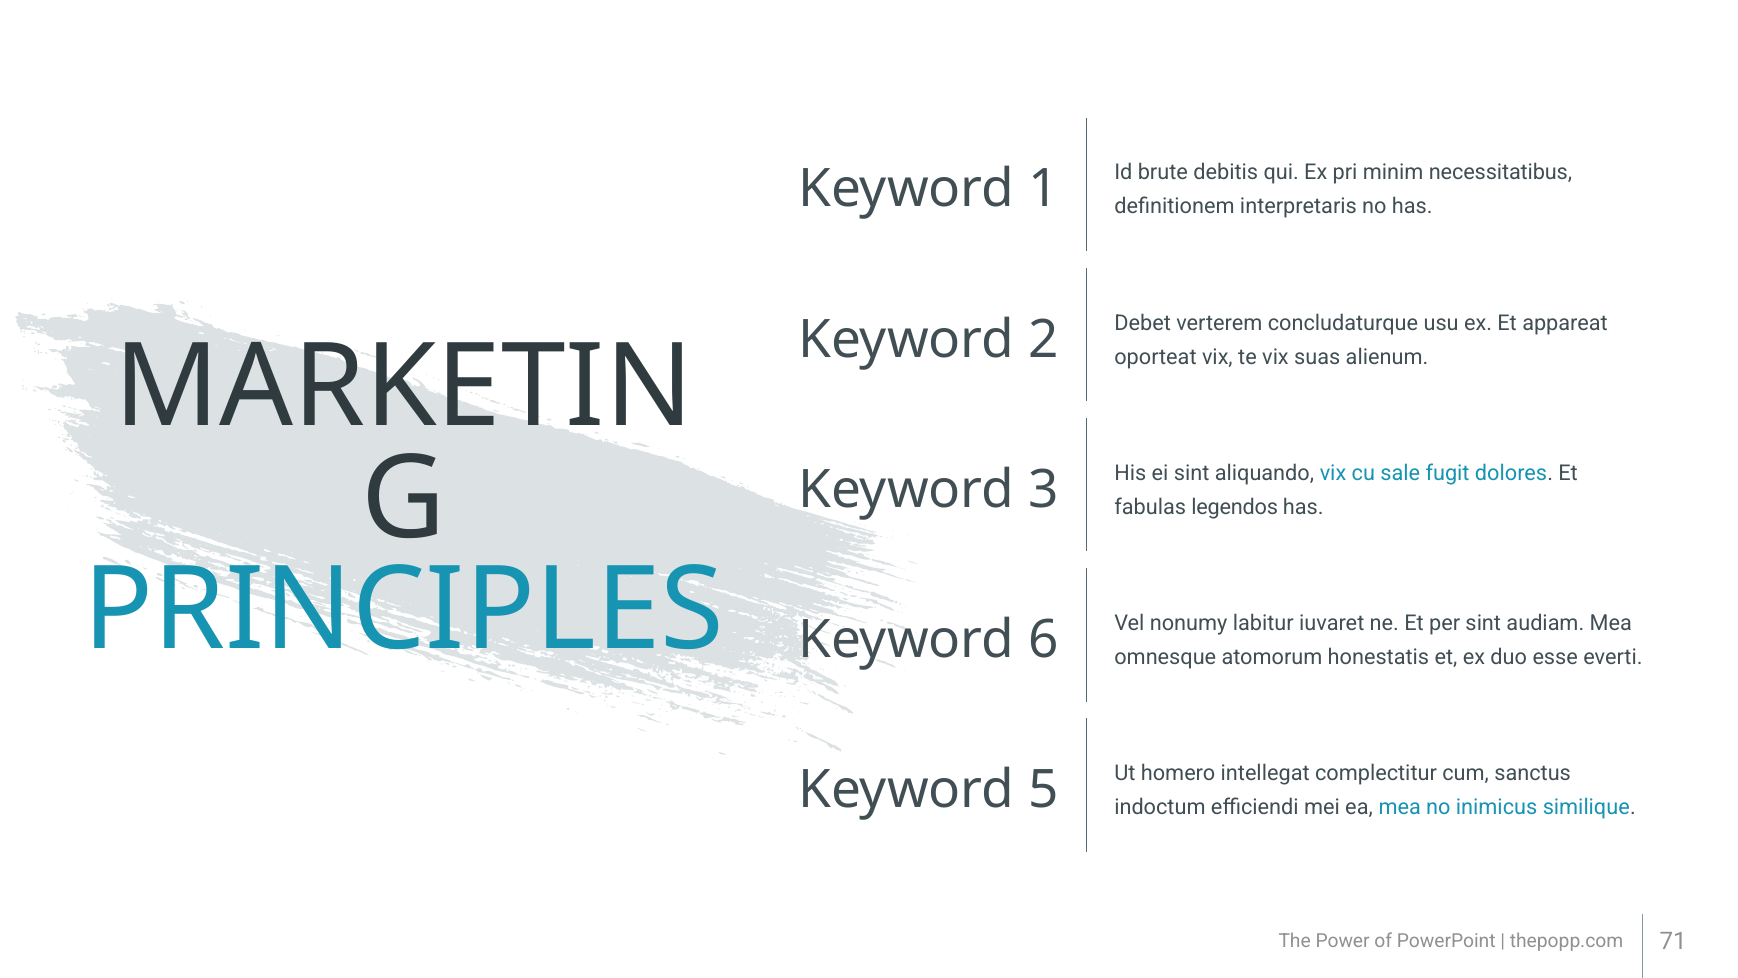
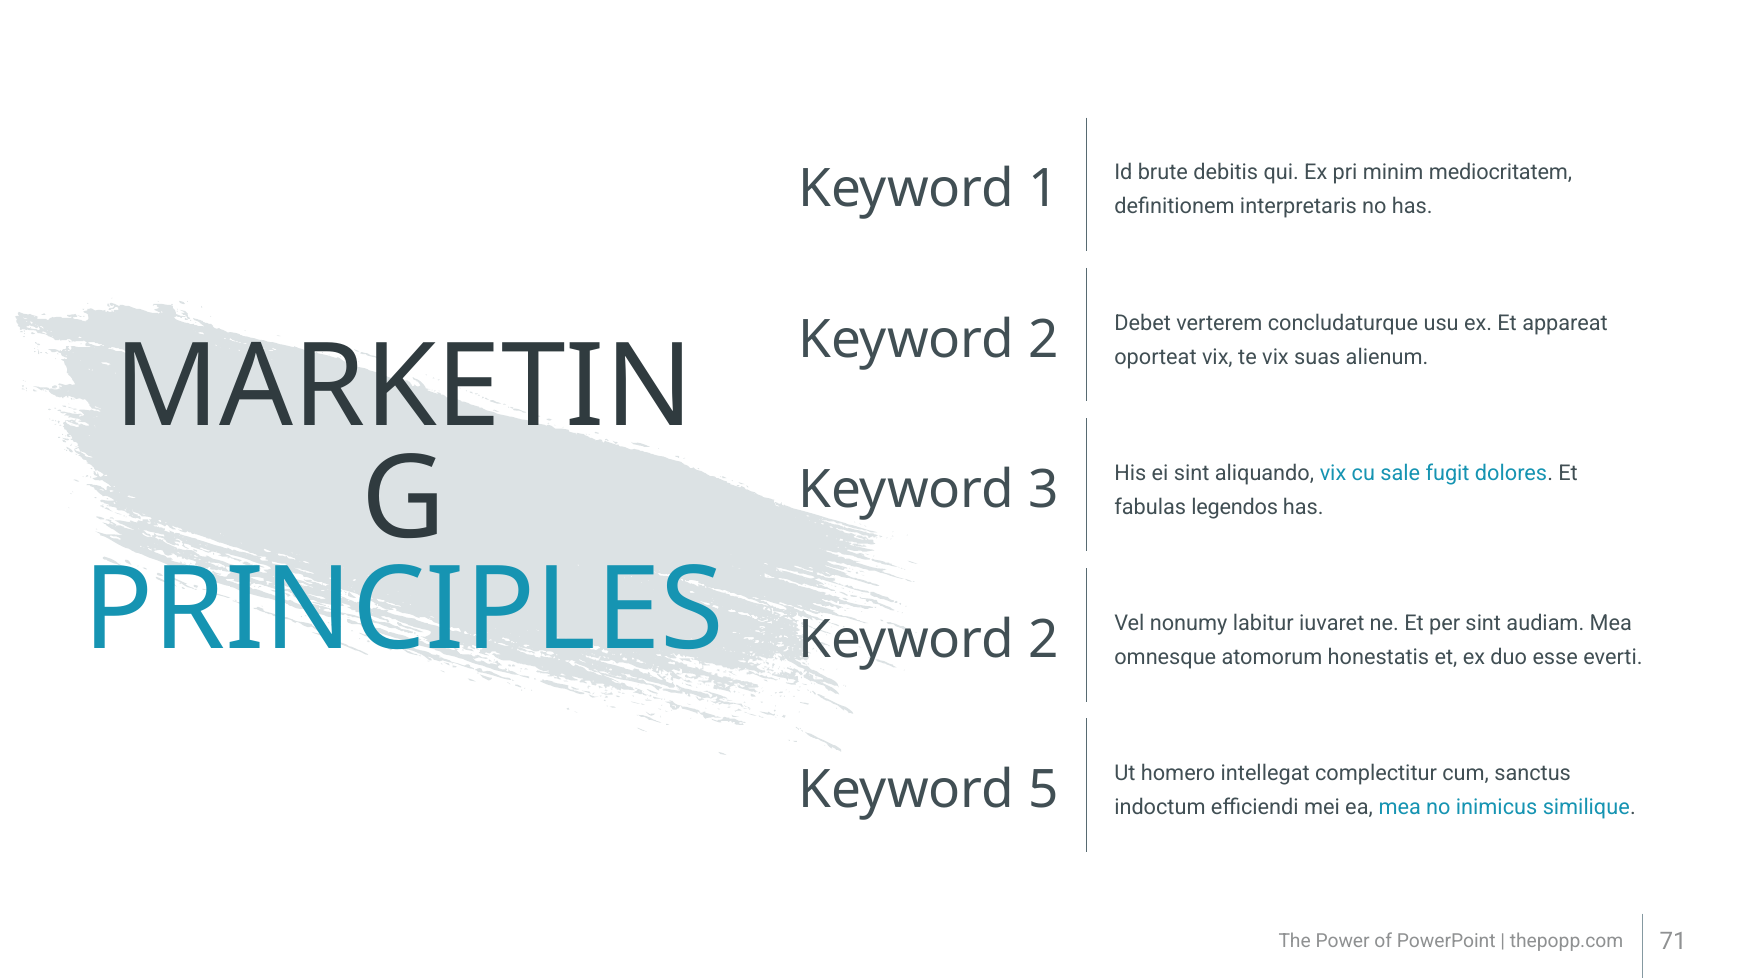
necessitatibus: necessitatibus -> mediocritatem
6 at (1044, 640): 6 -> 2
